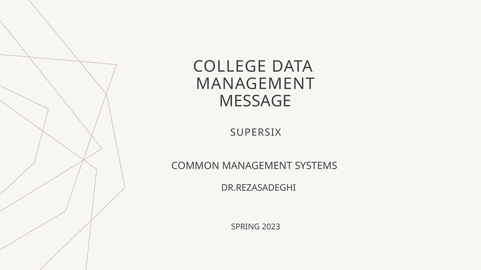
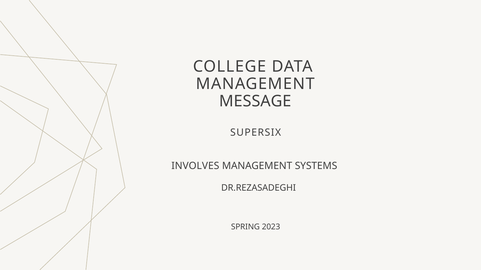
COMMON: COMMON -> INVOLVES
